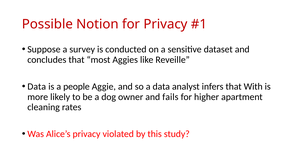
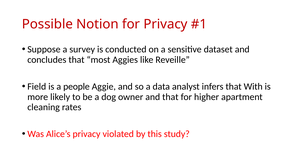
Data at (37, 86): Data -> Field
and fails: fails -> that
